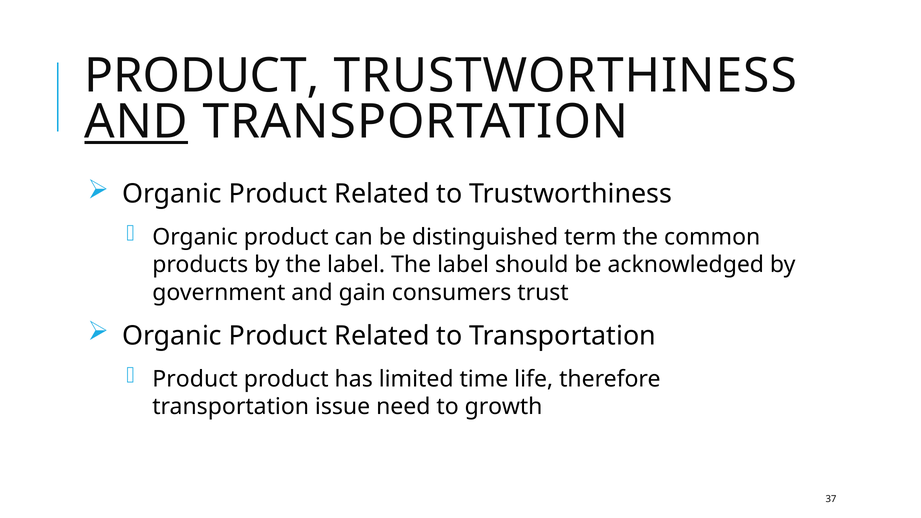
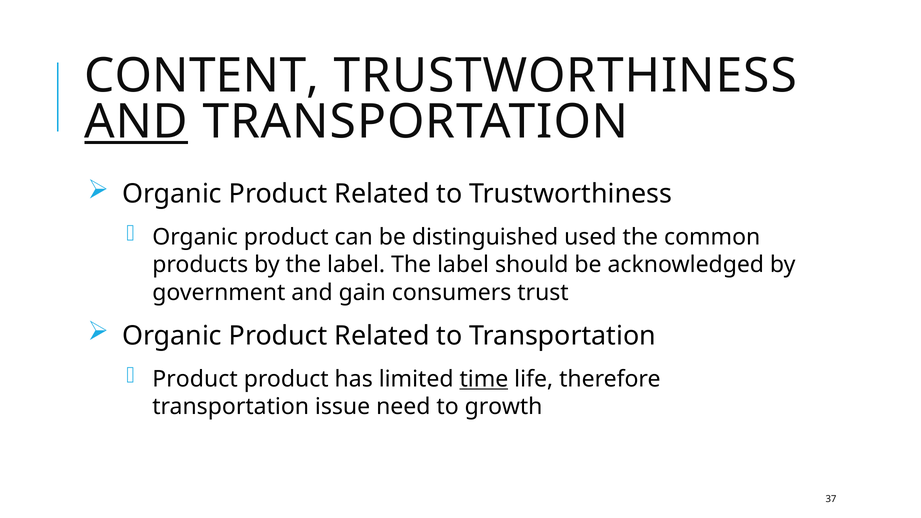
PRODUCT at (202, 76): PRODUCT -> CONTENT
term: term -> used
time underline: none -> present
